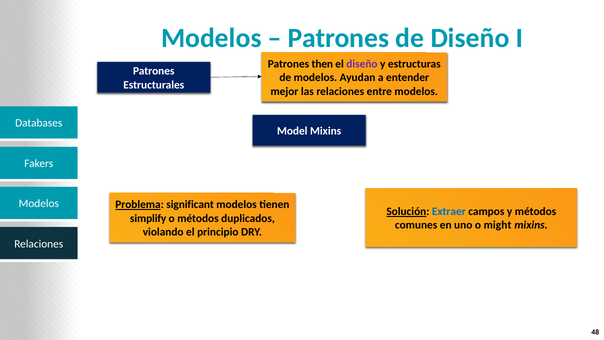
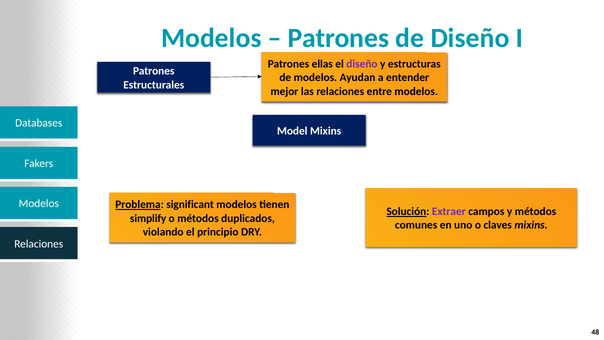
then: then -> ellas
Extraer colour: blue -> purple
might: might -> claves
